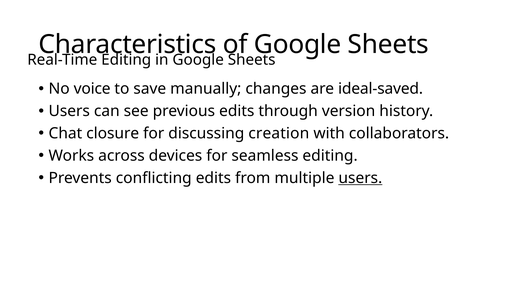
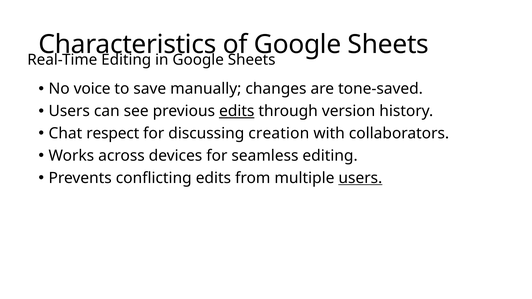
ideal-saved: ideal-saved -> tone-saved
edits at (237, 111) underline: none -> present
closure: closure -> respect
